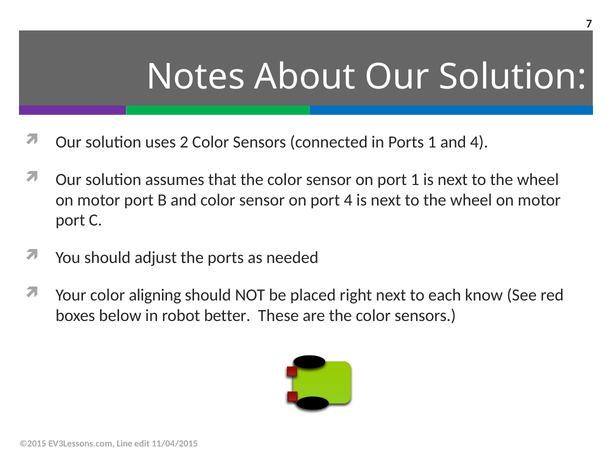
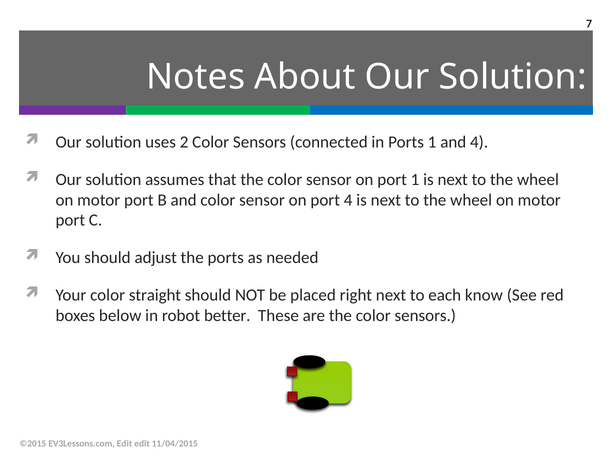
aligning: aligning -> straight
EV3Lessons.com Line: Line -> Edit
